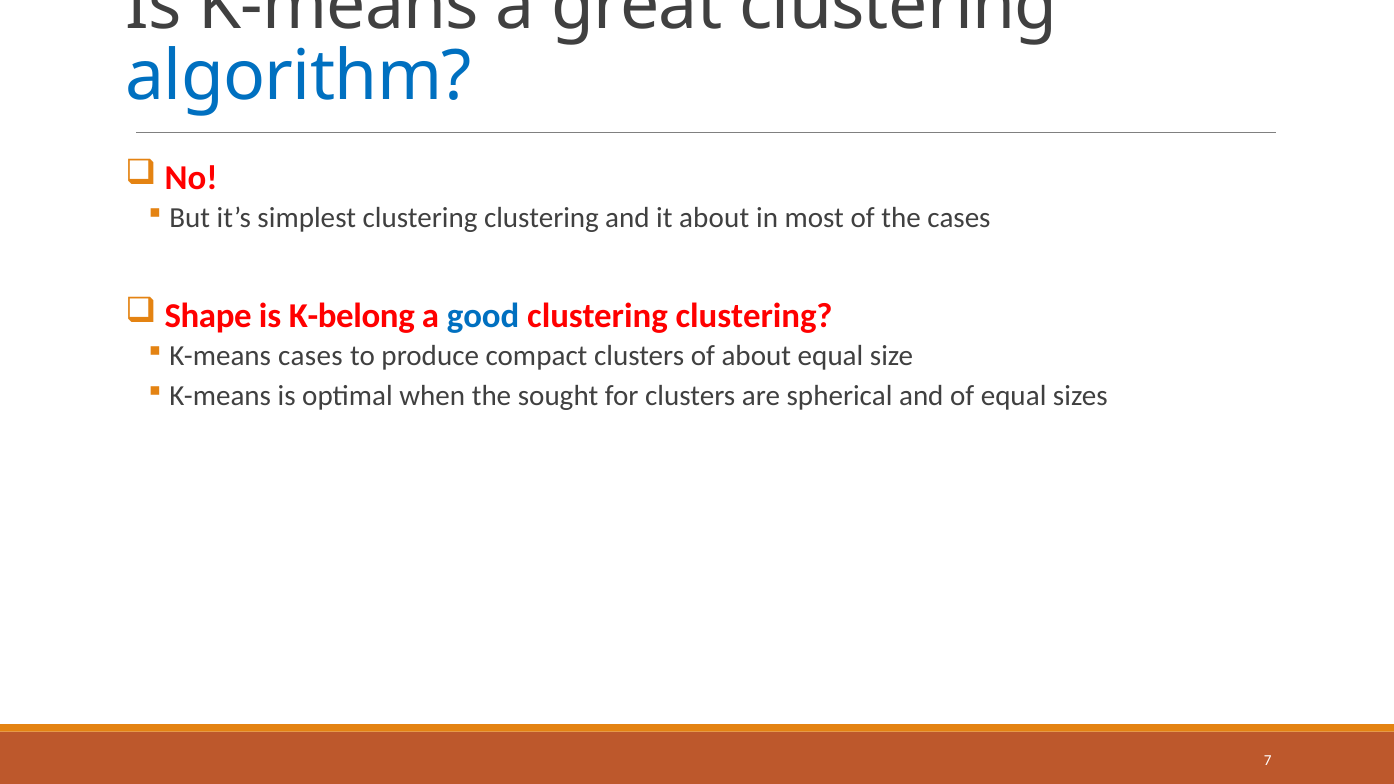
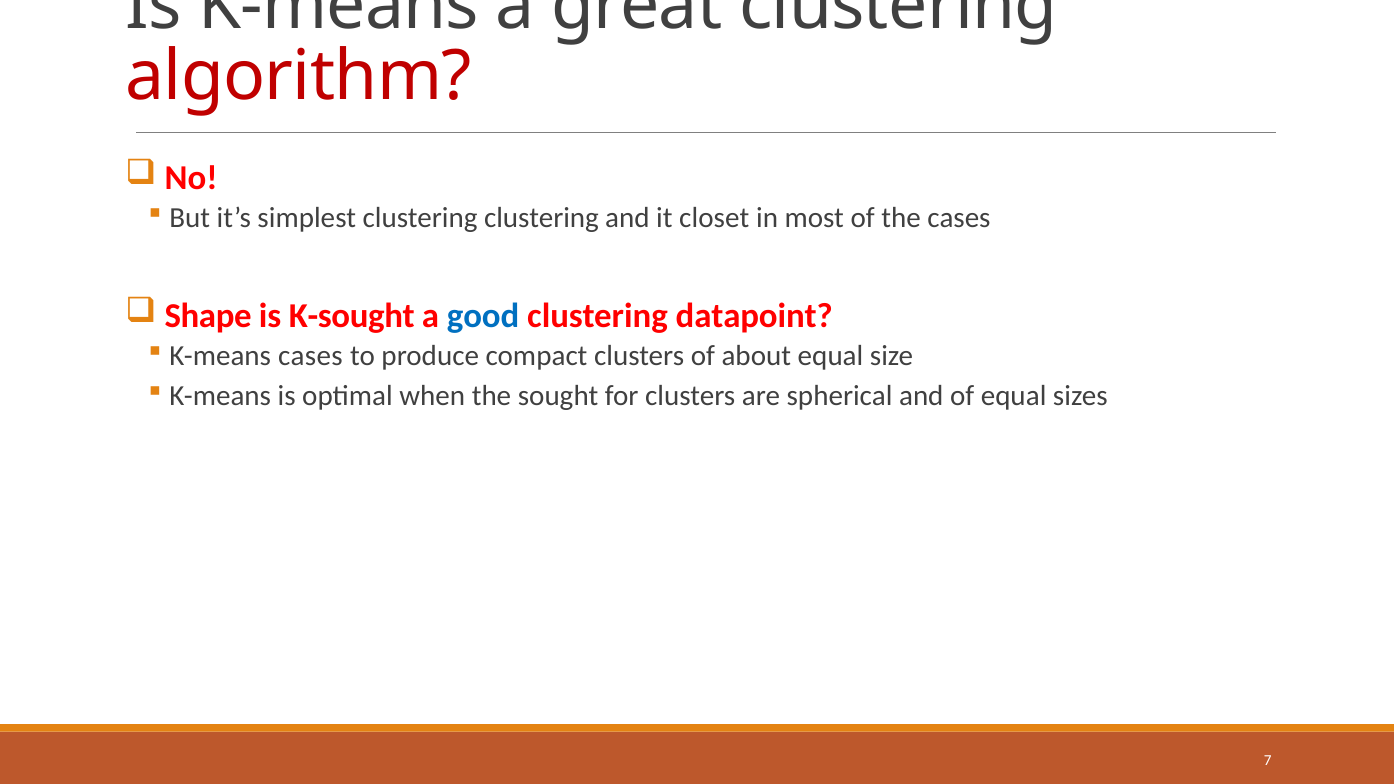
algorithm colour: blue -> red
it about: about -> closet
K-belong: K-belong -> K-sought
clustering at (754, 316): clustering -> datapoint
